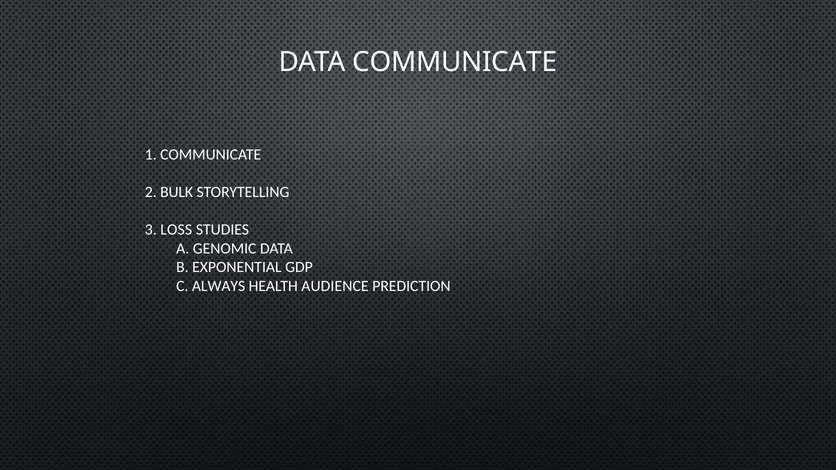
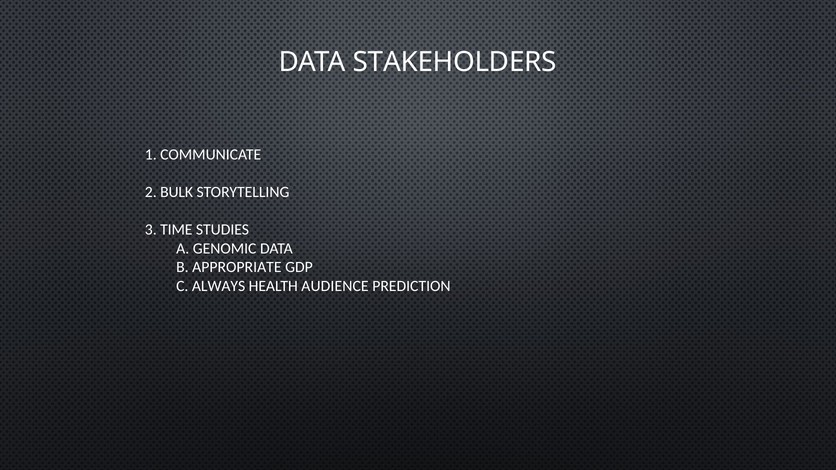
DATA COMMUNICATE: COMMUNICATE -> STAKEHOLDERS
LOSS: LOSS -> TIME
EXPONENTIAL: EXPONENTIAL -> APPROPRIATE
